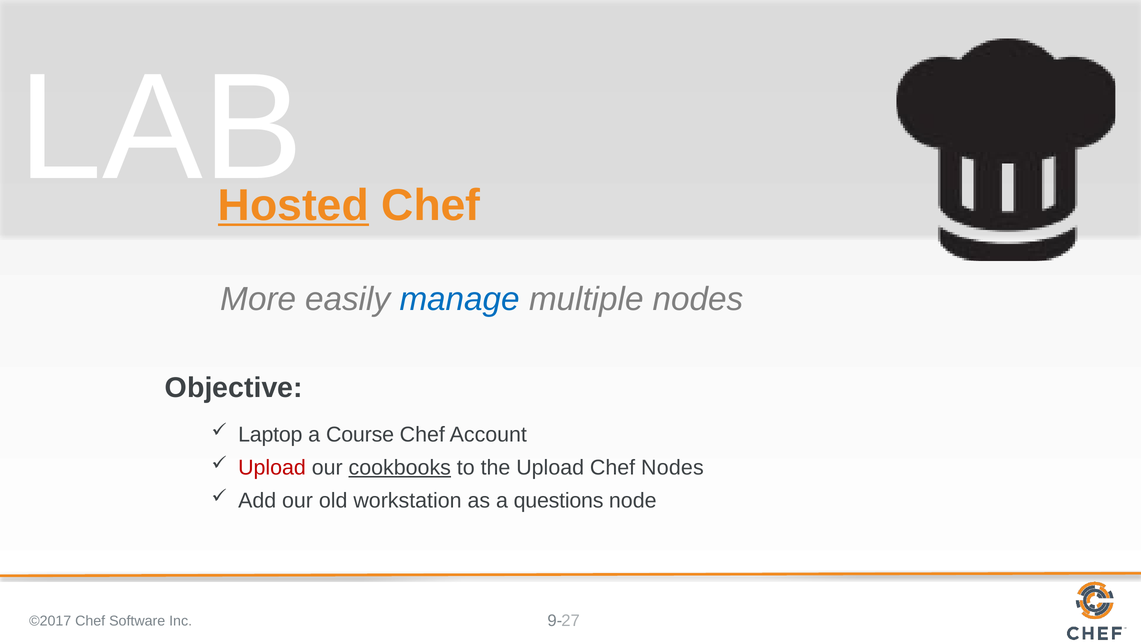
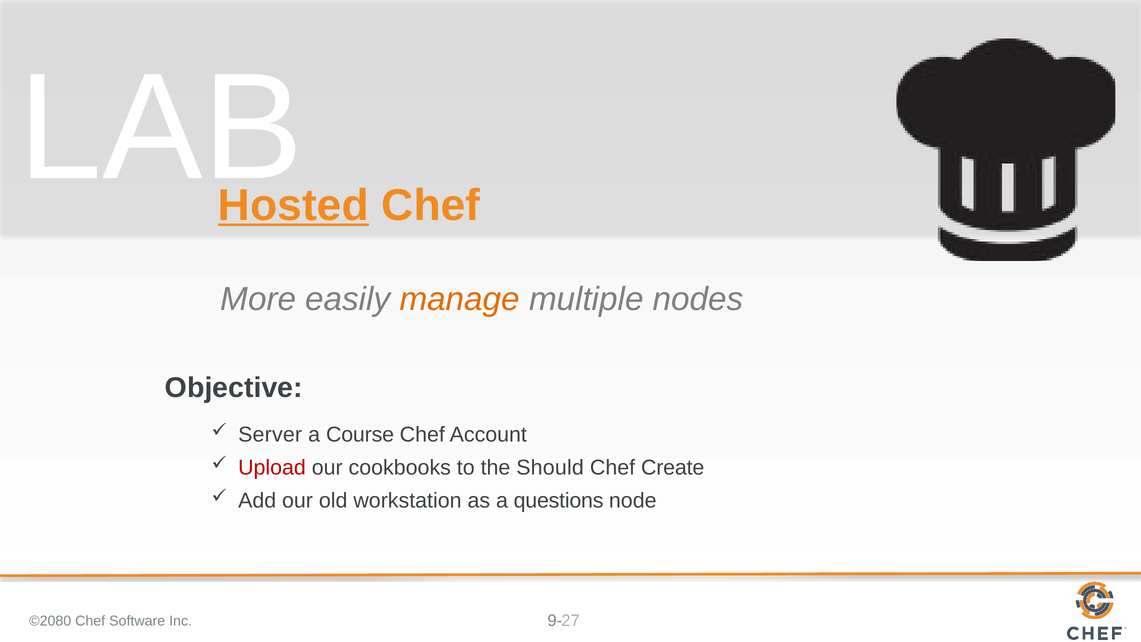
manage colour: blue -> orange
Laptop: Laptop -> Server
cookbooks underline: present -> none
the Upload: Upload -> Should
Chef Nodes: Nodes -> Create
©2017: ©2017 -> ©2080
